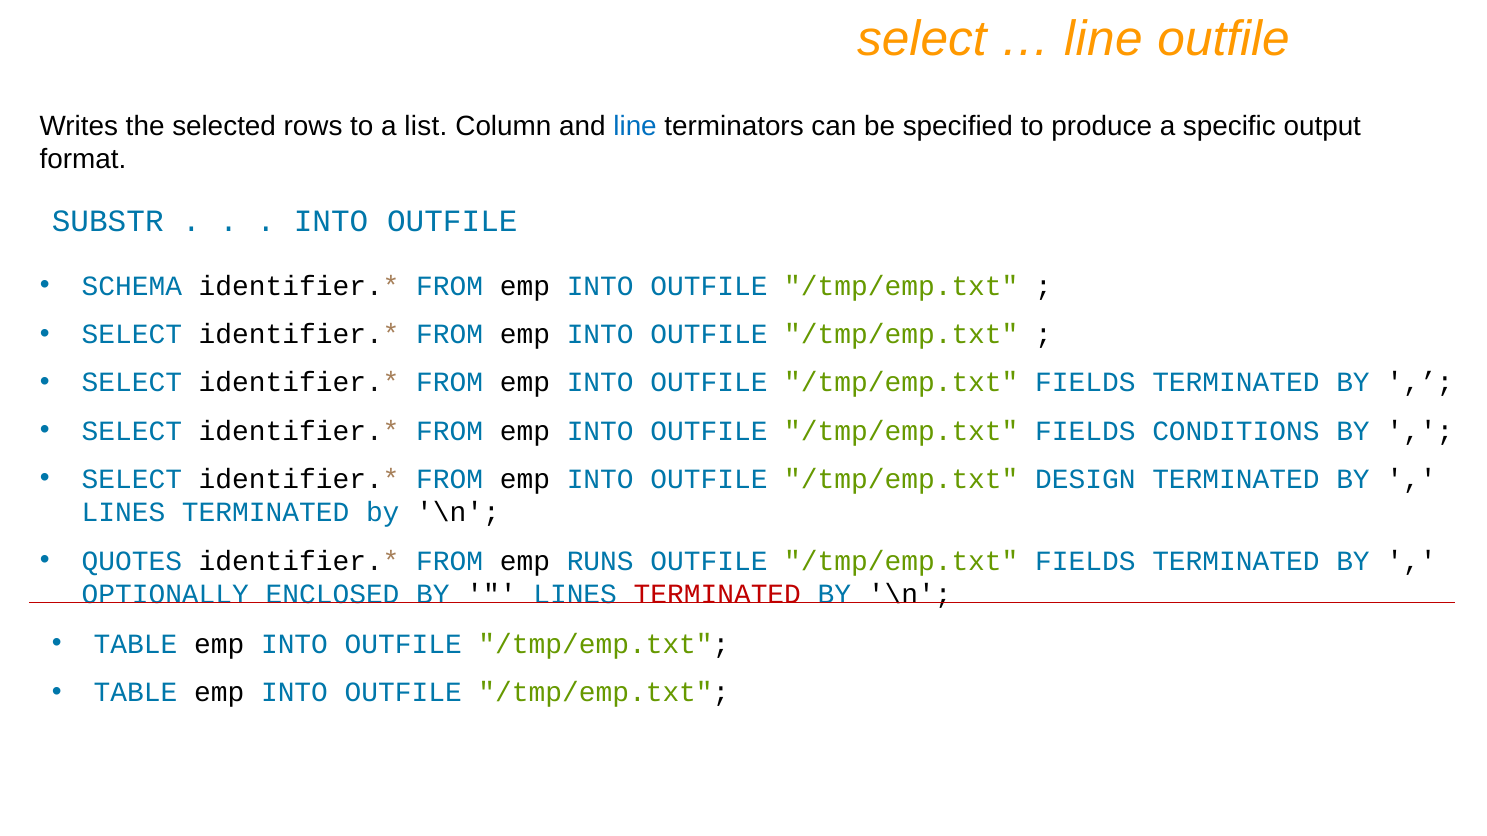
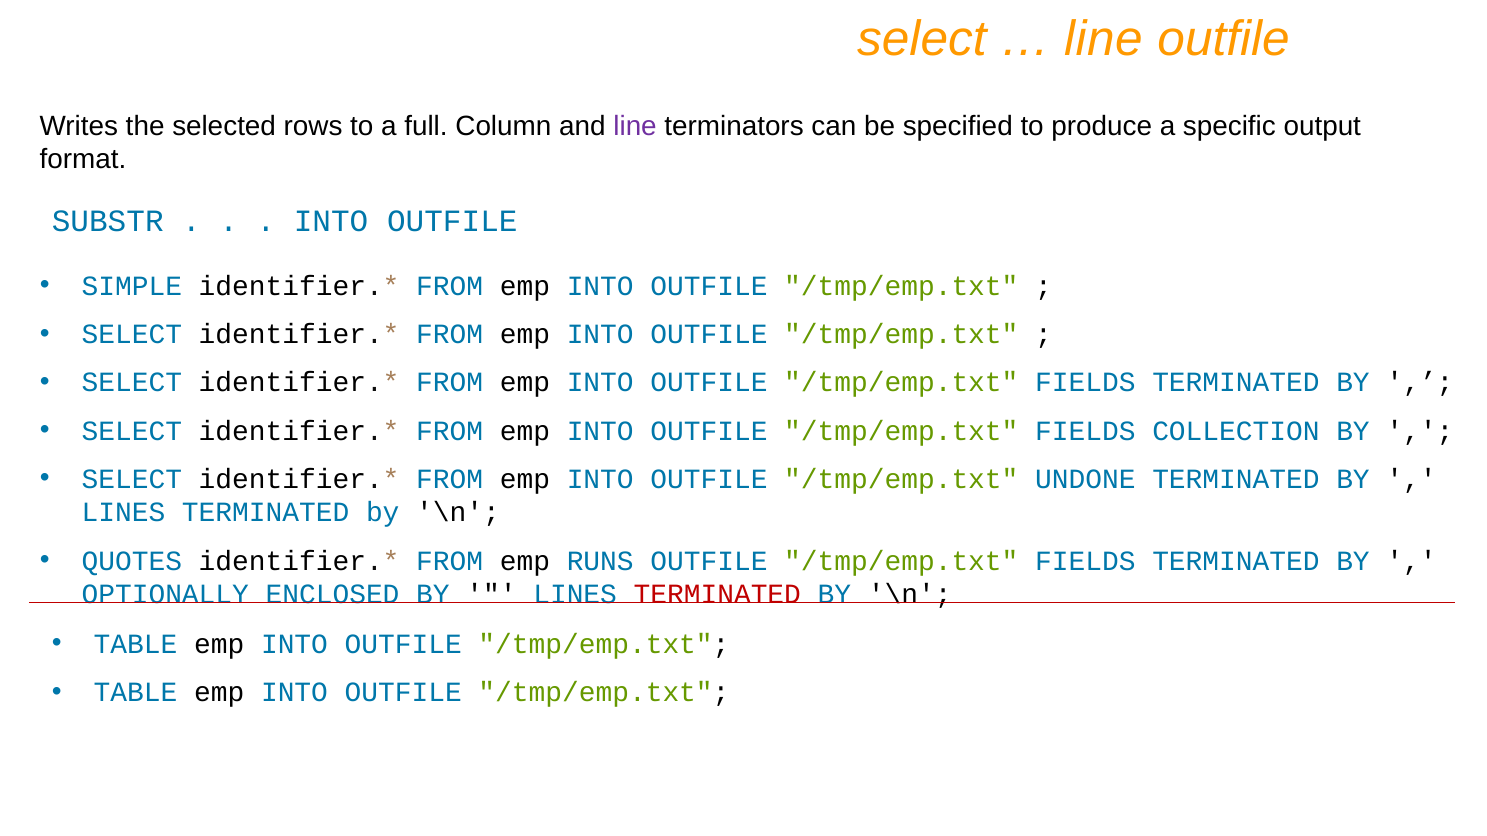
list: list -> full
line at (635, 126) colour: blue -> purple
SCHEMA: SCHEMA -> SIMPLE
CONDITIONS: CONDITIONS -> COLLECTION
DESIGN: DESIGN -> UNDONE
